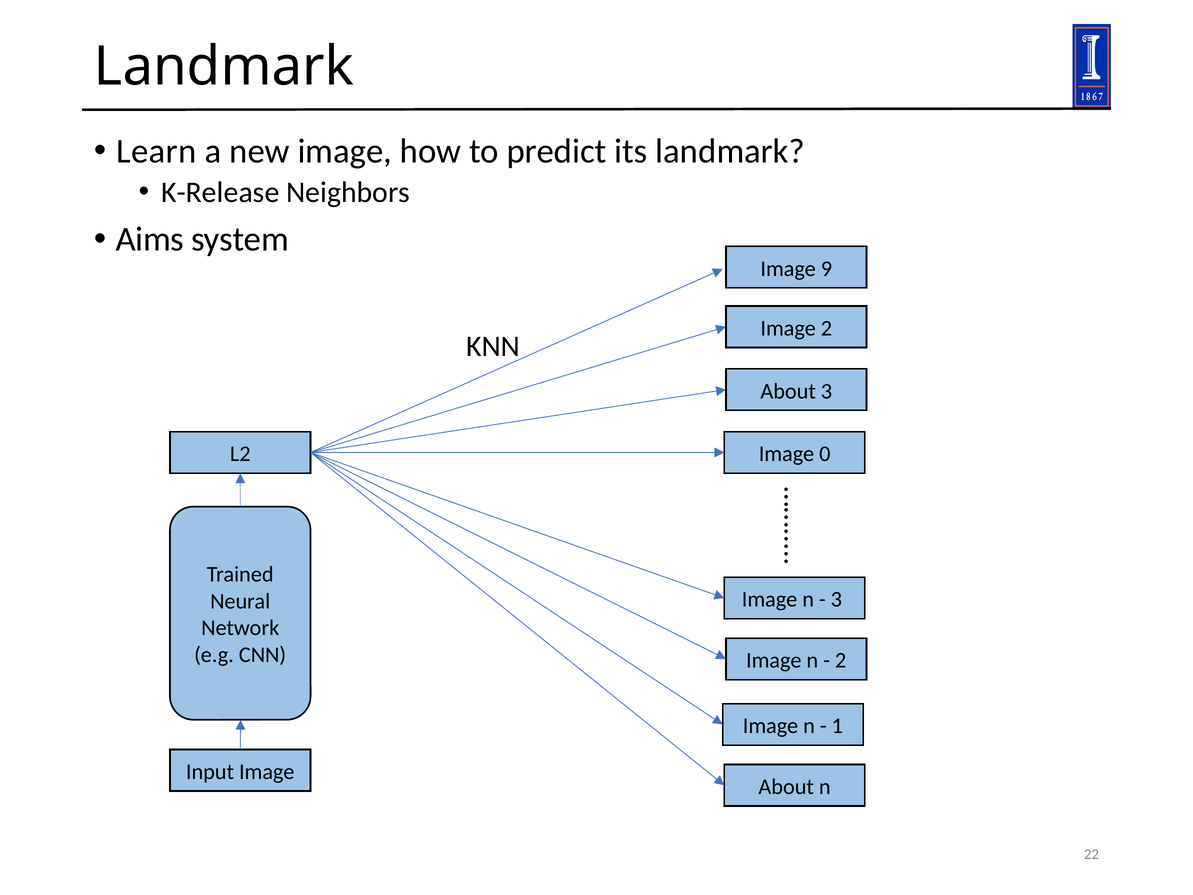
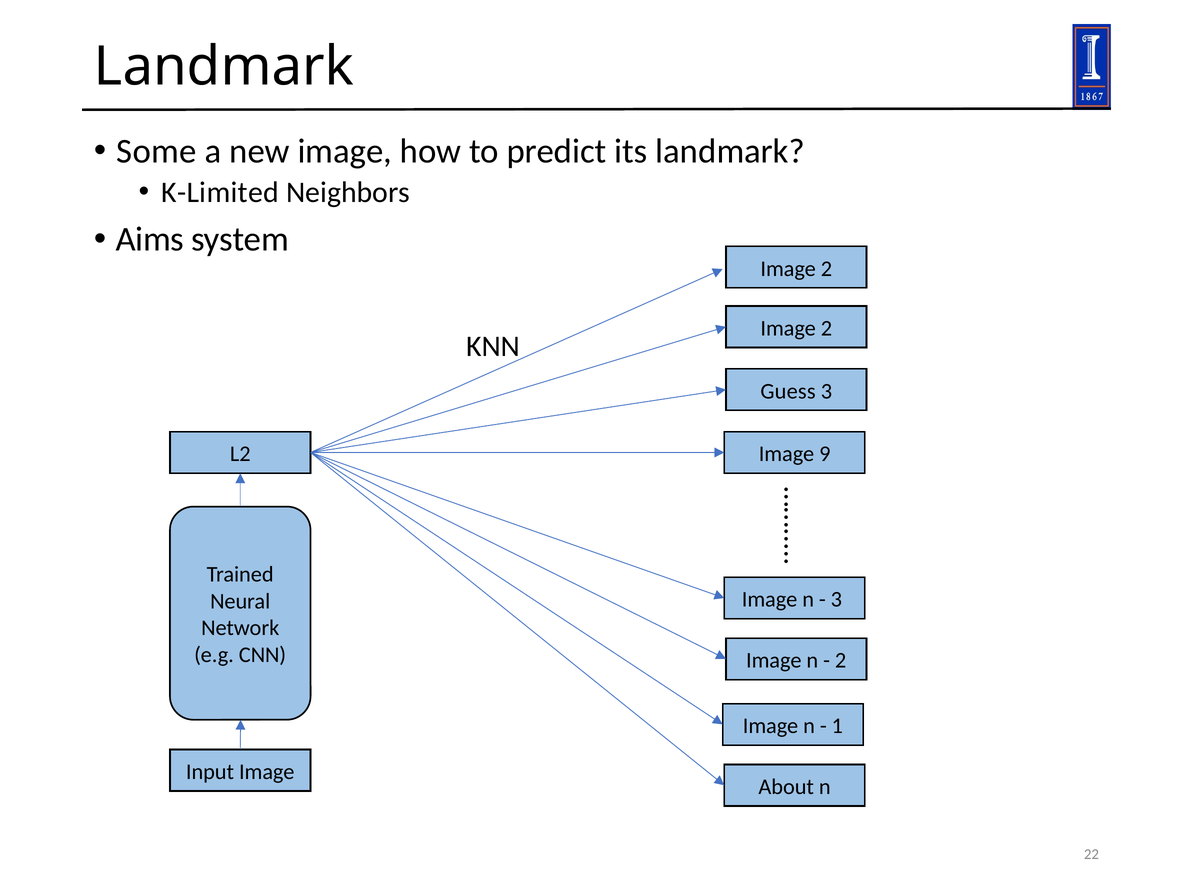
Learn: Learn -> Some
K-Release: K-Release -> K-Limited
9 at (826, 269): 9 -> 2
About at (788, 391): About -> Guess
0: 0 -> 9
